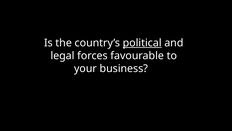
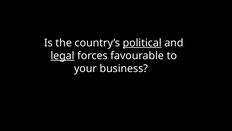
legal underline: none -> present
